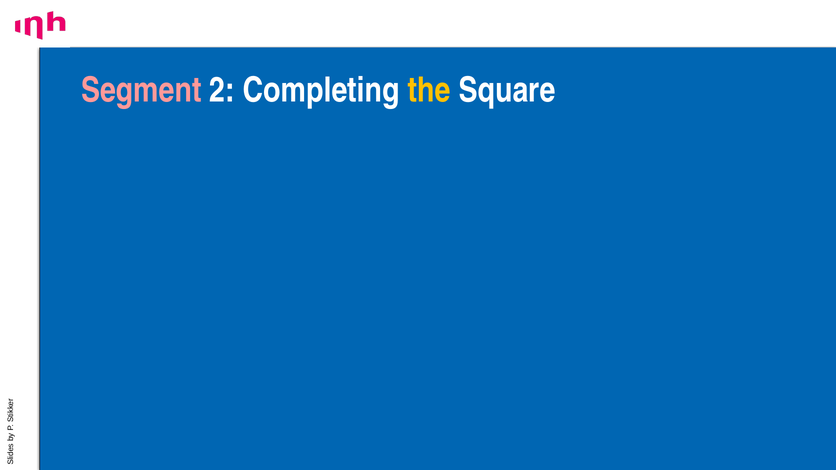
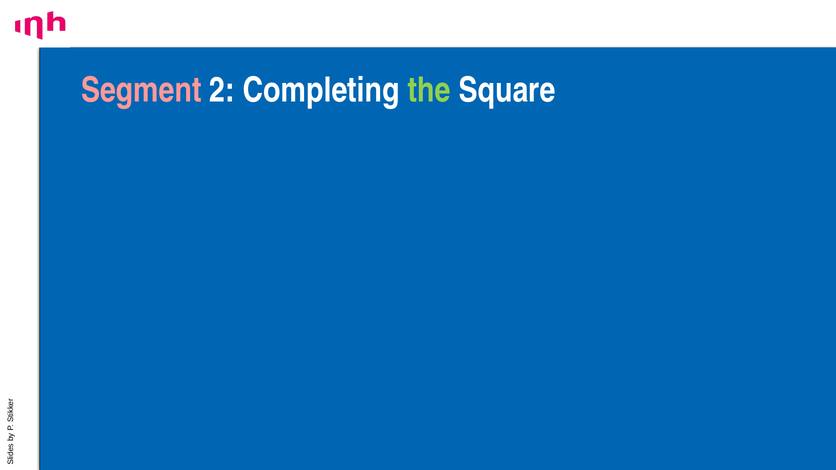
the colour: yellow -> light green
